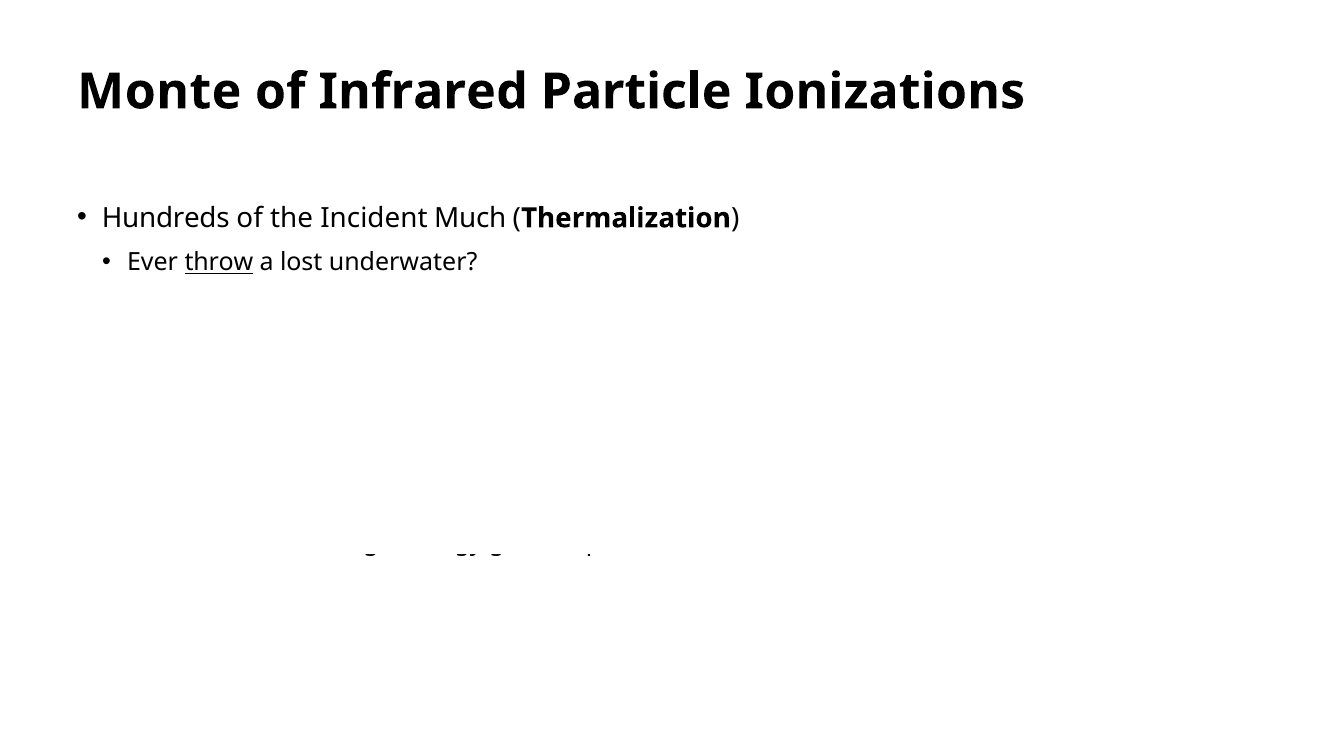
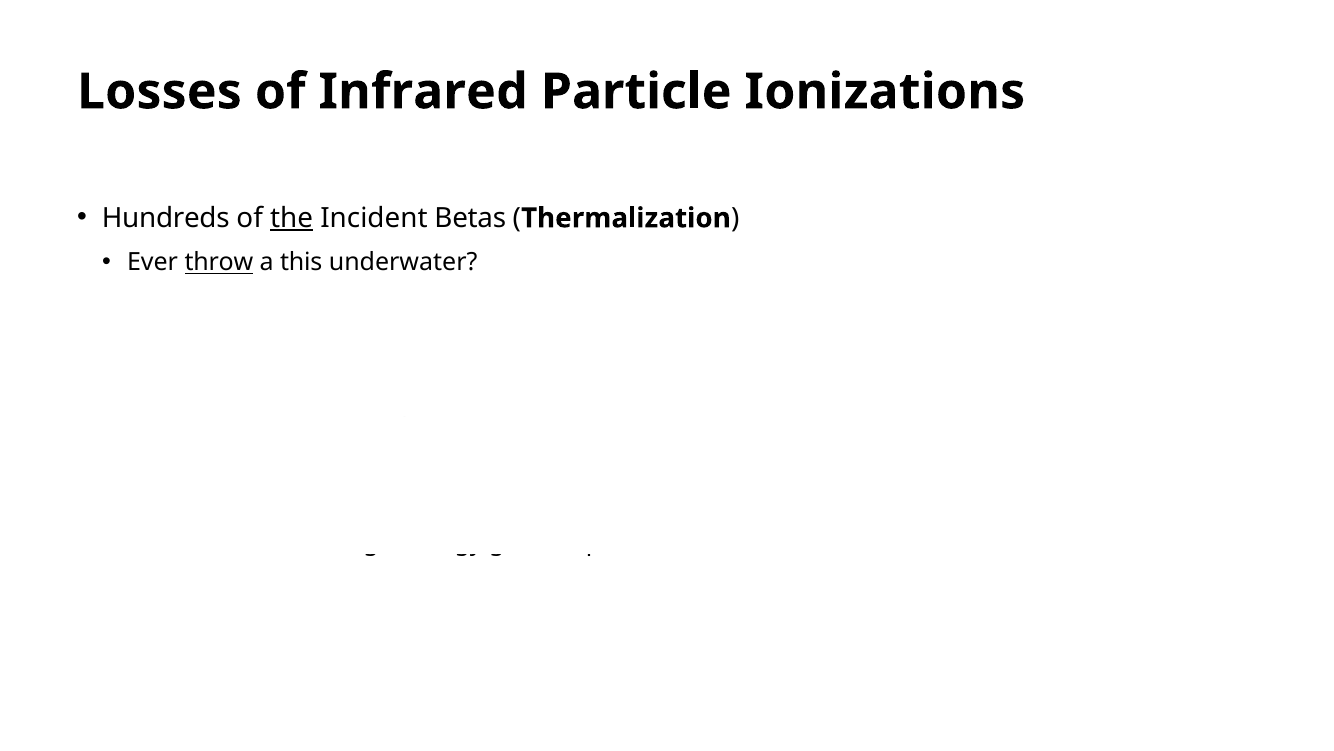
Monte: Monte -> Losses
the underline: none -> present
Much: Much -> Betas
a lost: lost -> this
